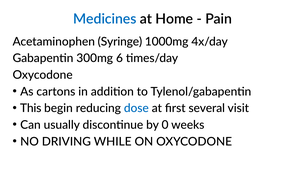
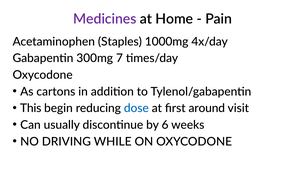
Medicines colour: blue -> purple
Syringe: Syringe -> Staples
6: 6 -> 7
several: several -> around
0: 0 -> 6
